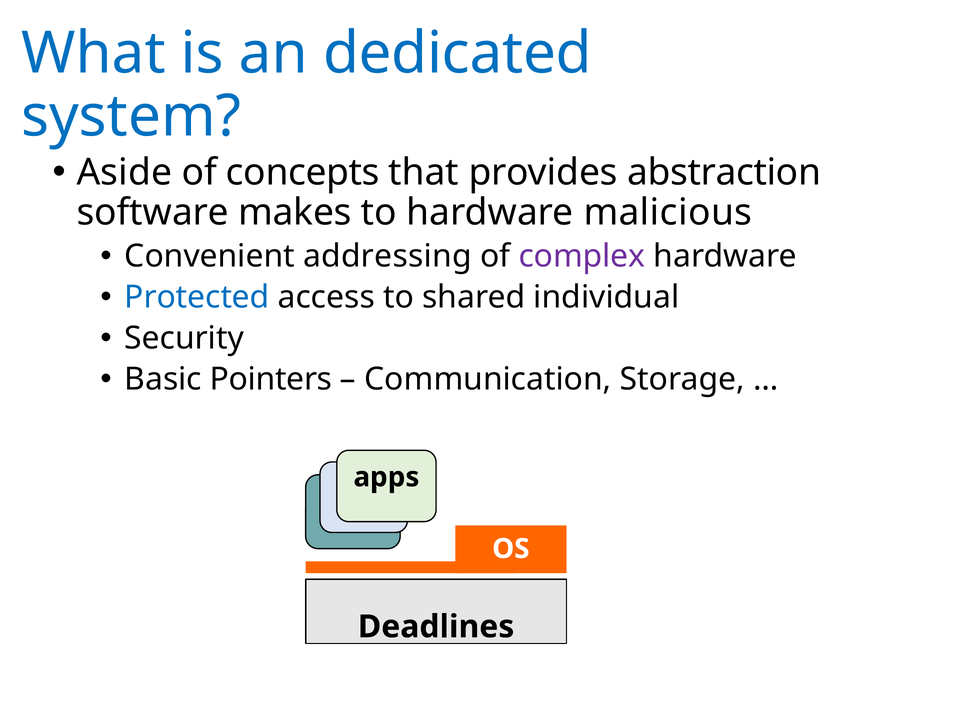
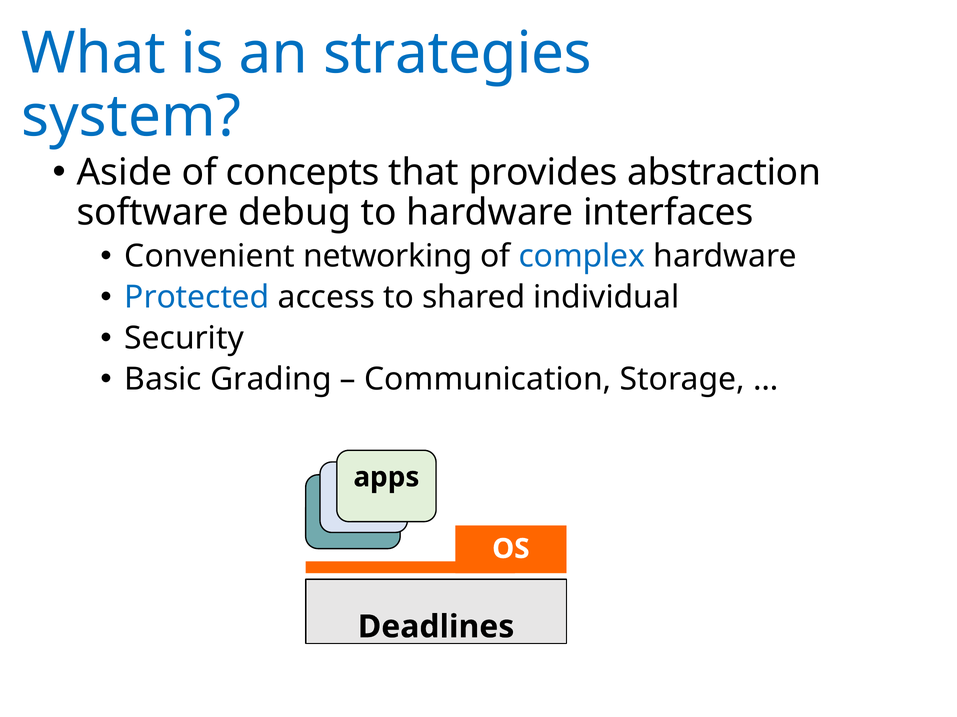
dedicated: dedicated -> strategies
makes: makes -> debug
malicious: malicious -> interfaces
addressing: addressing -> networking
complex colour: purple -> blue
Pointers: Pointers -> Grading
